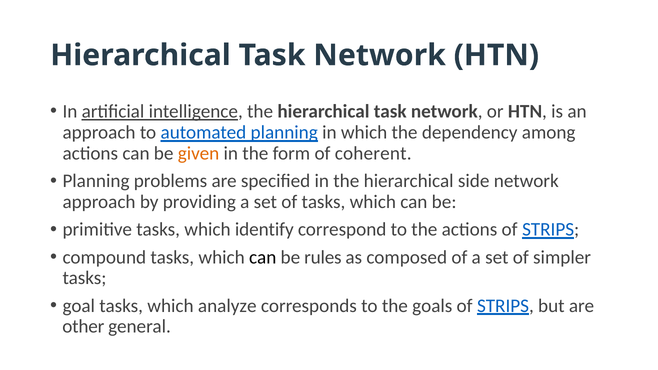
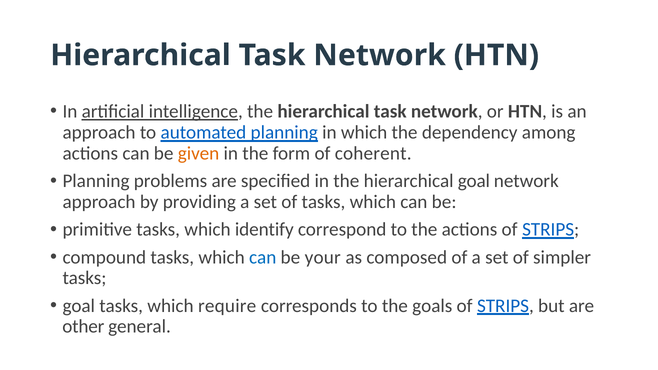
hierarchical side: side -> goal
can at (263, 257) colour: black -> blue
rules: rules -> your
analyze: analyze -> require
